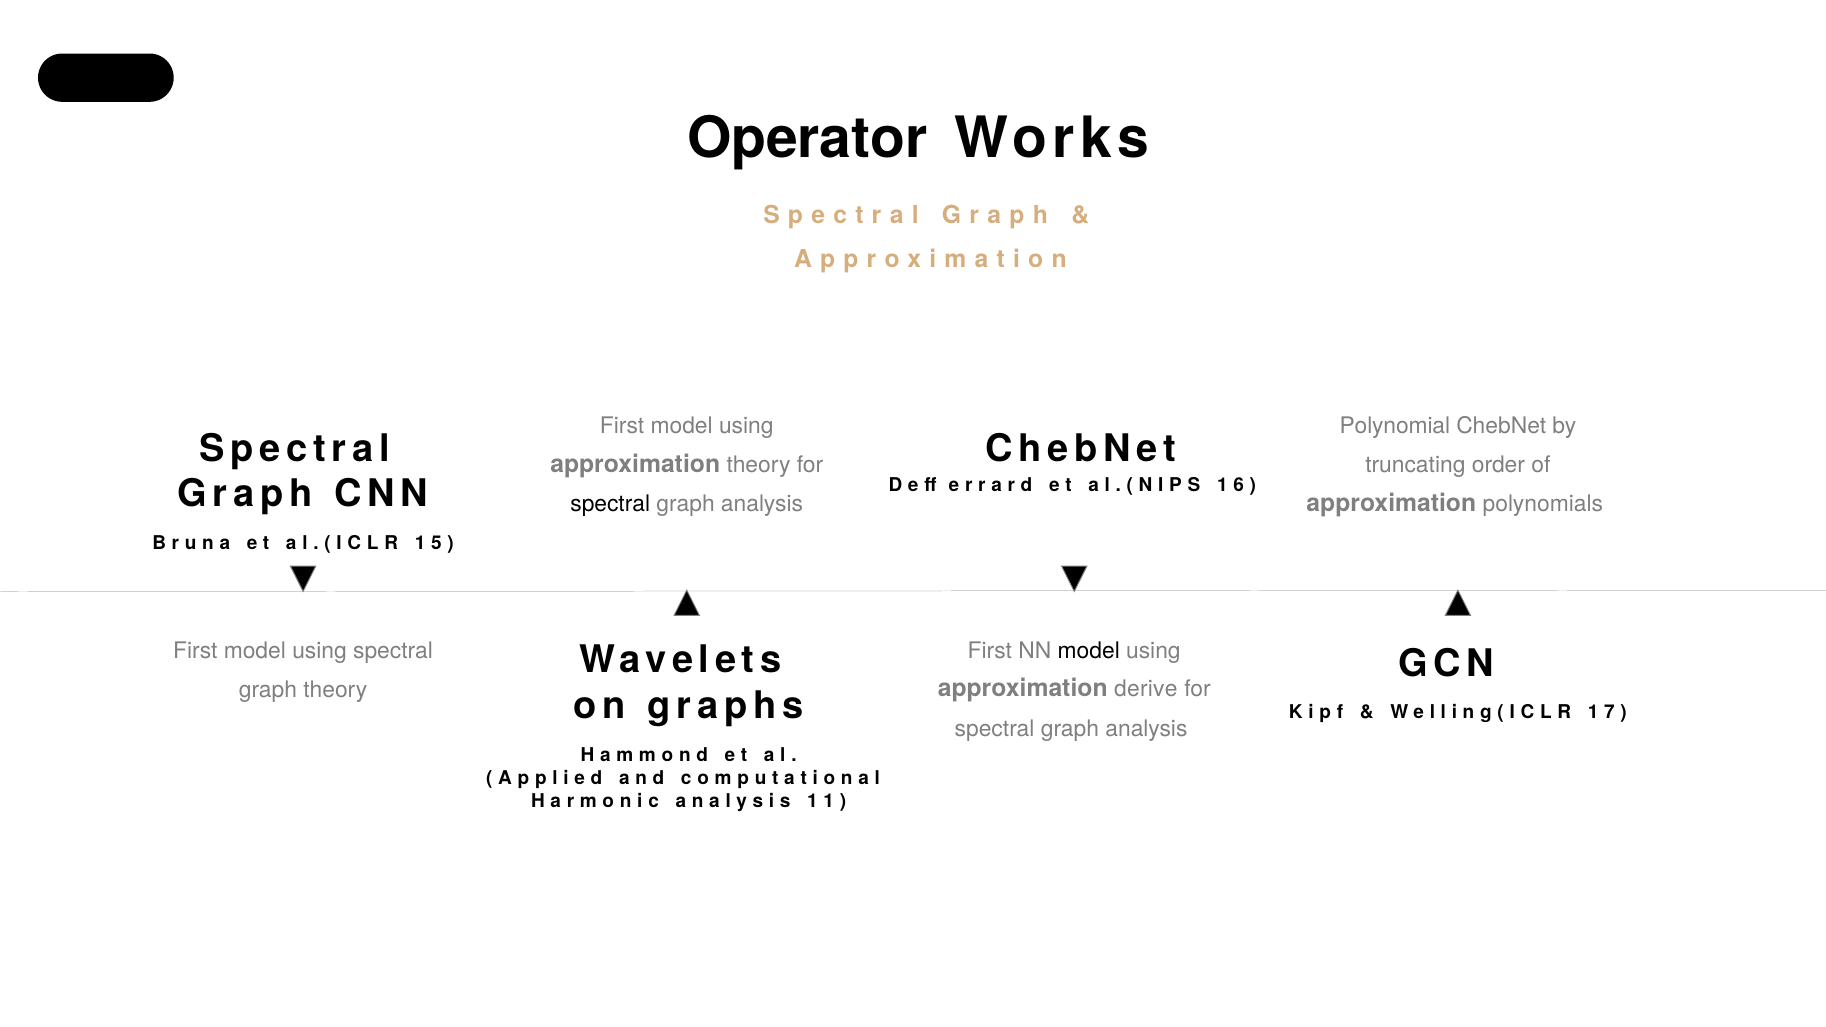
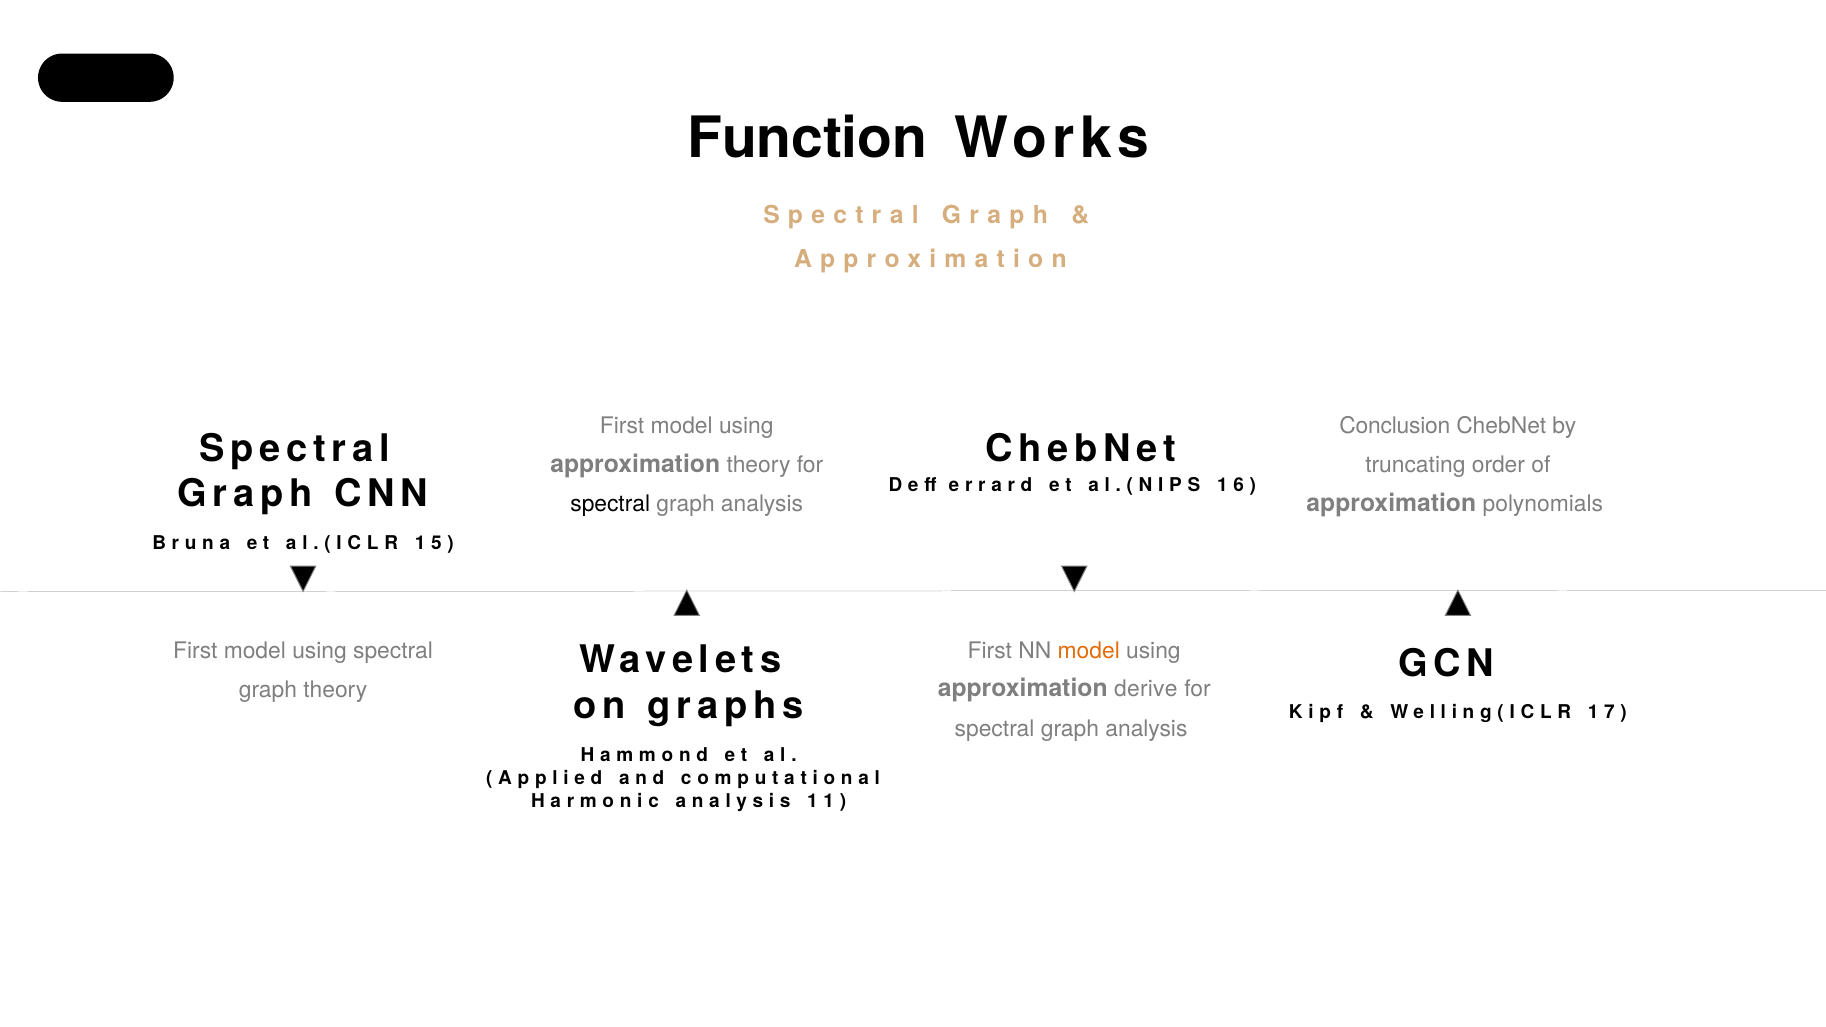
Operator: Operator -> Function
Polynomial: Polynomial -> Conclusion
model at (1089, 651) colour: black -> orange
